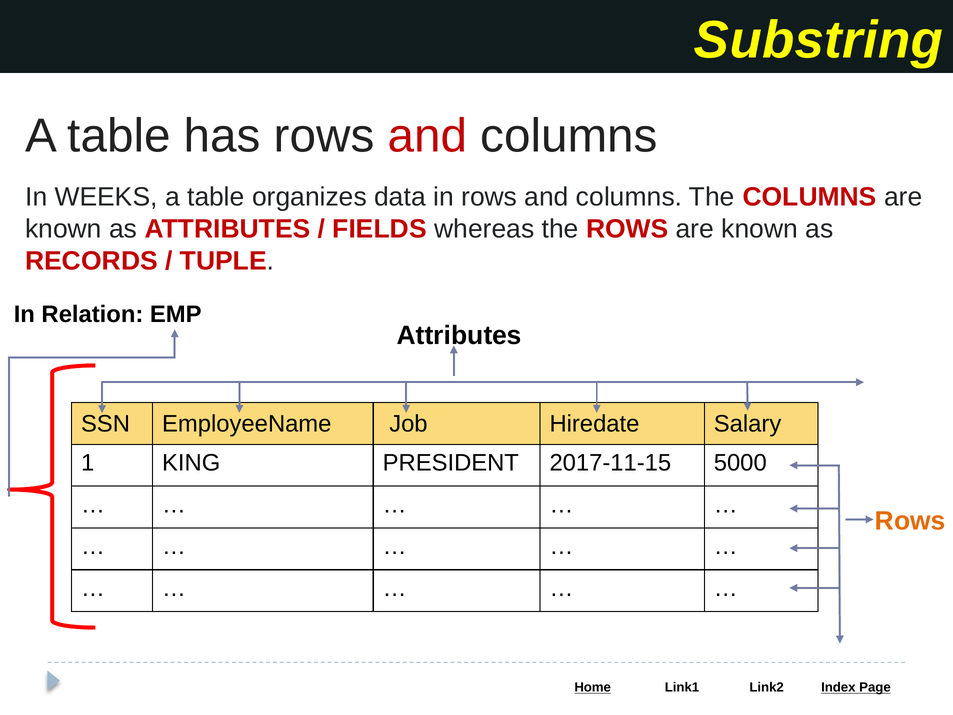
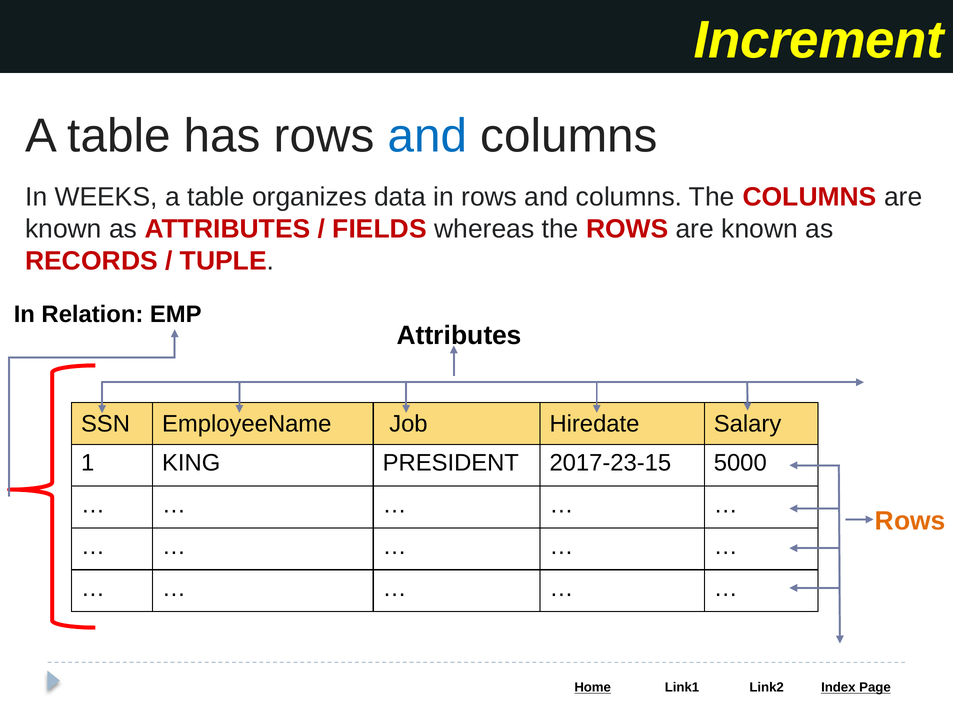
Substring: Substring -> Increment
and at (427, 136) colour: red -> blue
2017-11-15: 2017-11-15 -> 2017-23-15
